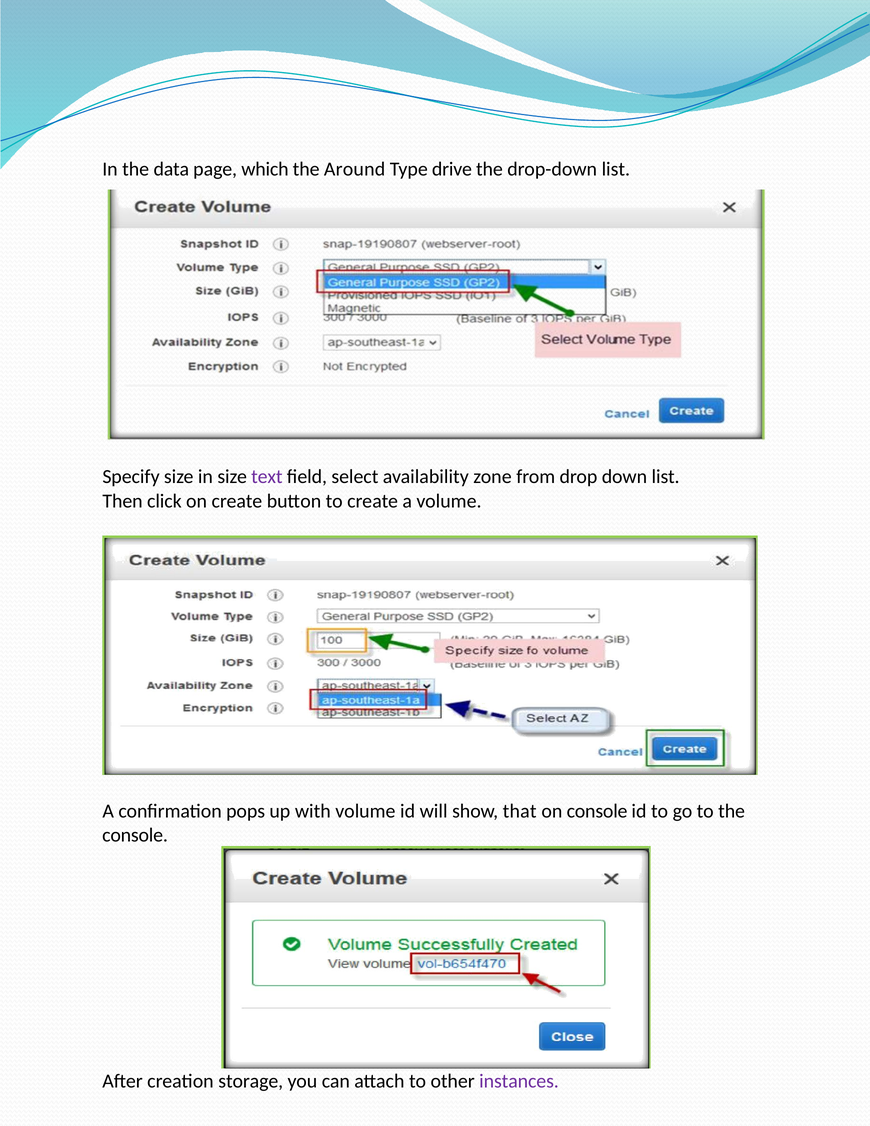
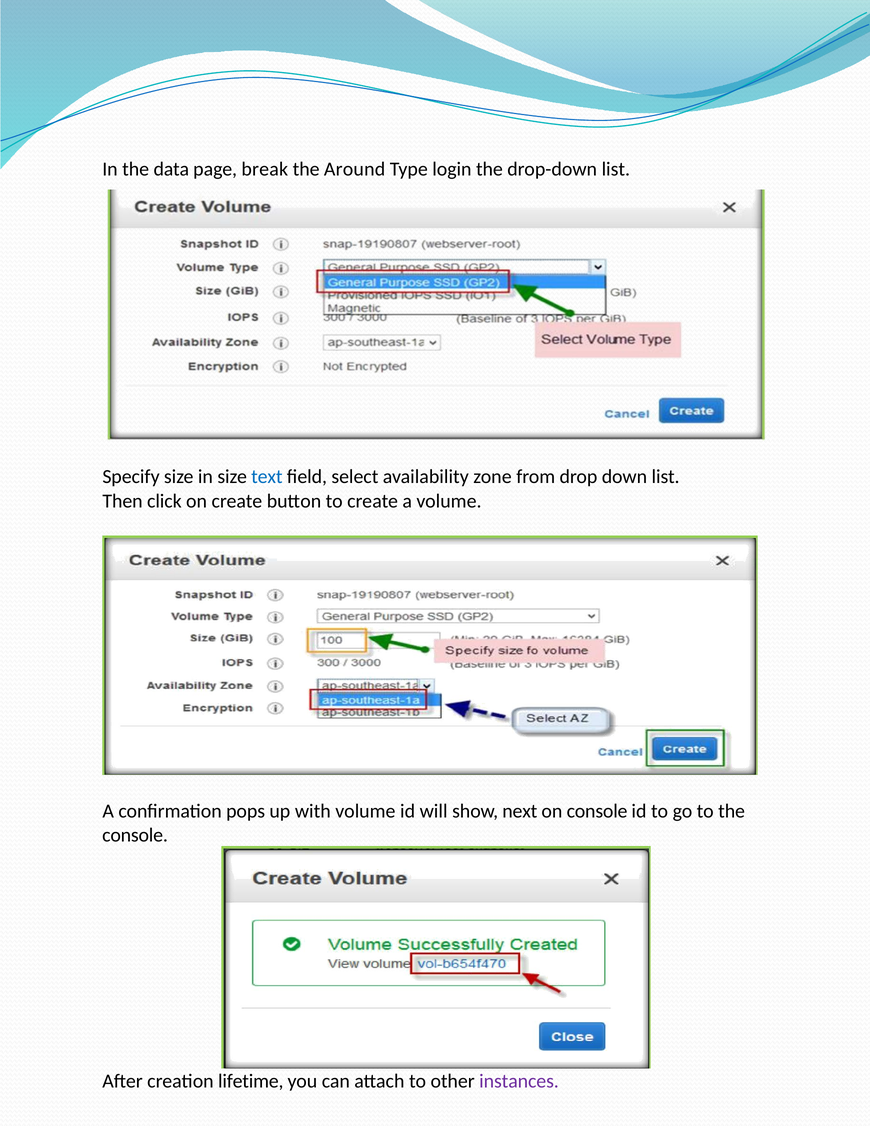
which: which -> break
drive: drive -> login
text colour: purple -> blue
that: that -> next
storage: storage -> lifetime
